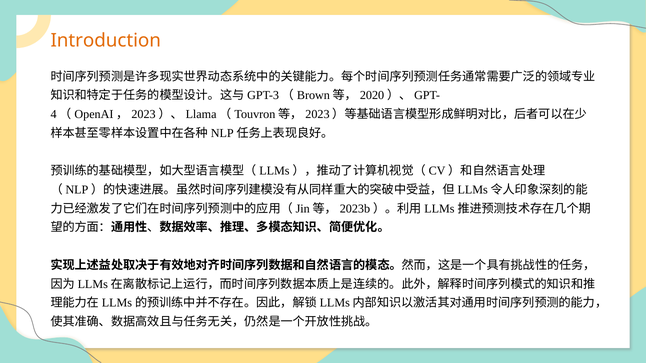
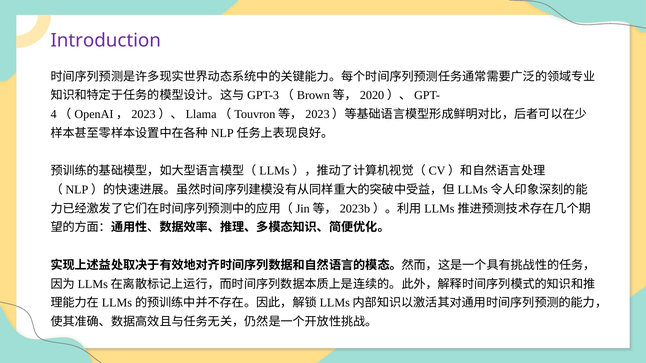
Introduction colour: orange -> purple
